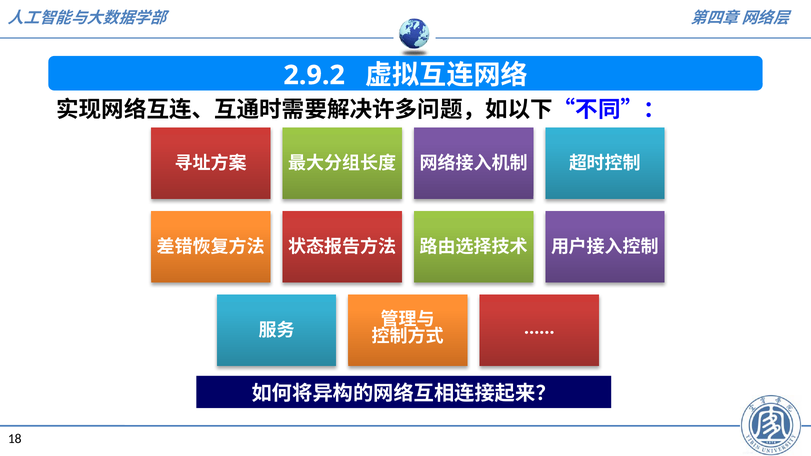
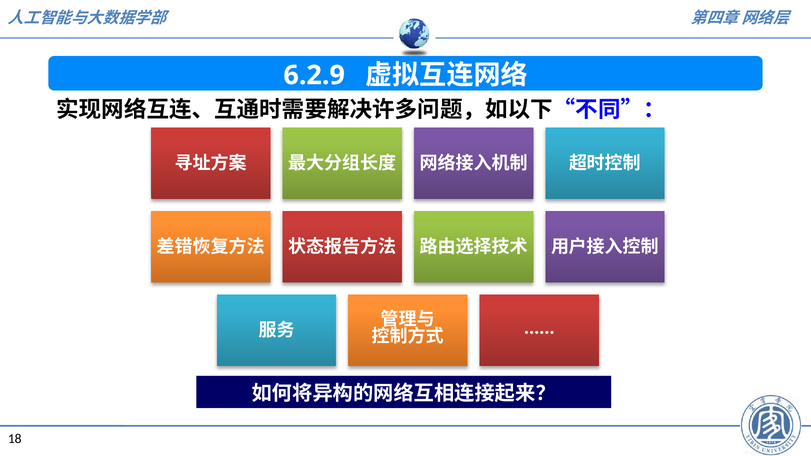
2.9.2: 2.9.2 -> 6.2.9
